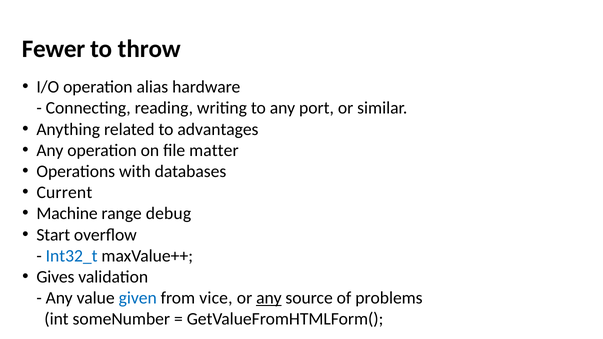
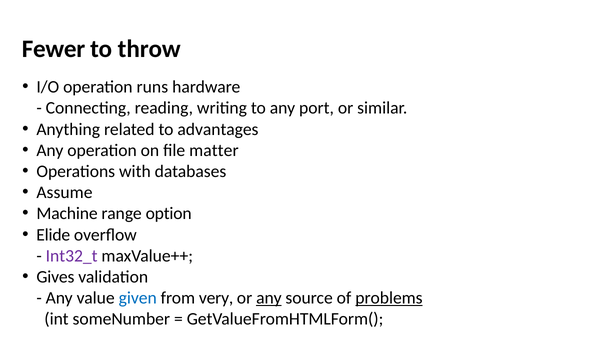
alias: alias -> runs
Current: Current -> Assume
debug: debug -> option
Start: Start -> Elide
Int32_t colour: blue -> purple
vice: vice -> very
problems underline: none -> present
